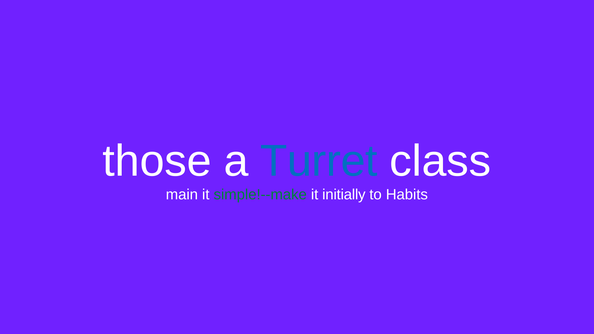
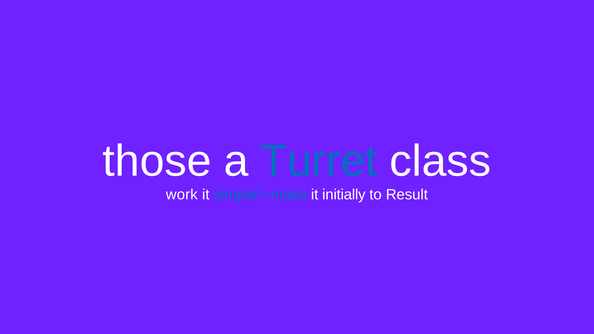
main: main -> work
simple!--make colour: green -> blue
Habits: Habits -> Result
